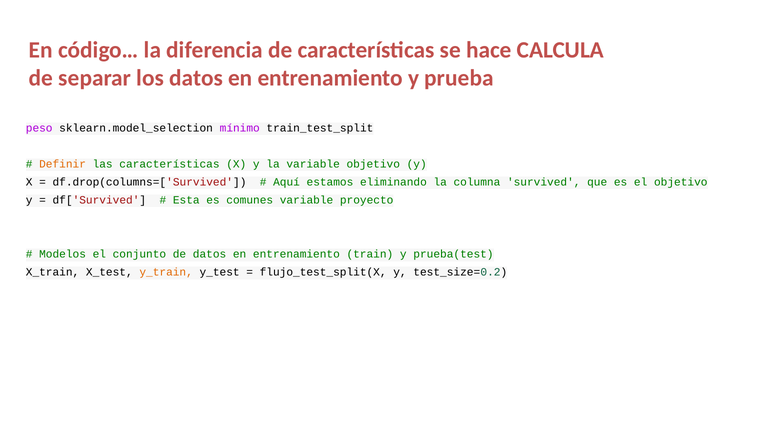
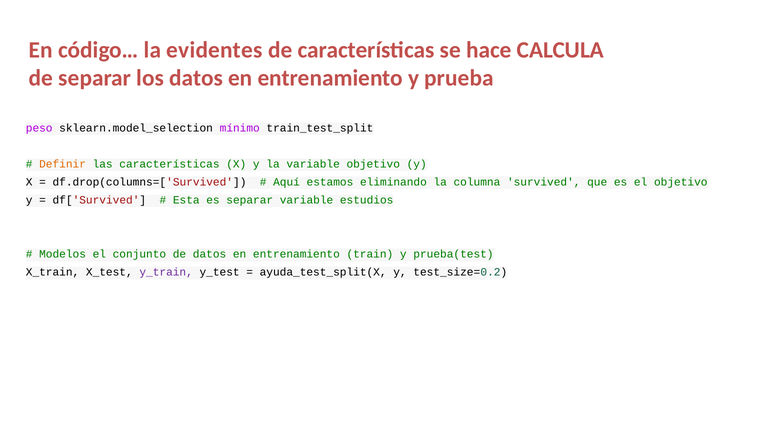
diferencia: diferencia -> evidentes
es comunes: comunes -> separar
proyecto: proyecto -> estudios
y_train colour: orange -> purple
flujo_test_split(X: flujo_test_split(X -> ayuda_test_split(X
